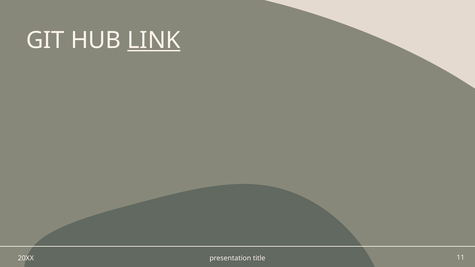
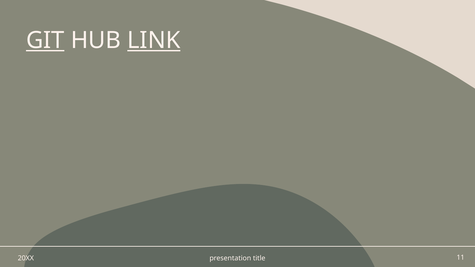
GIT underline: none -> present
